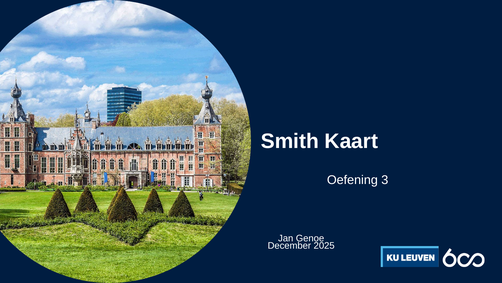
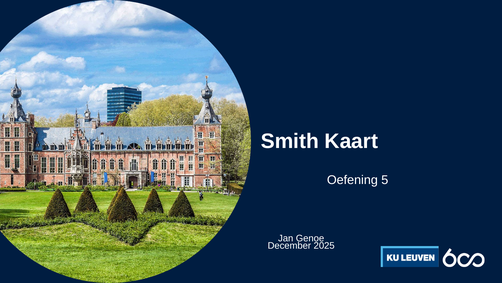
3: 3 -> 5
